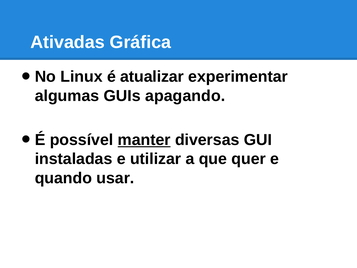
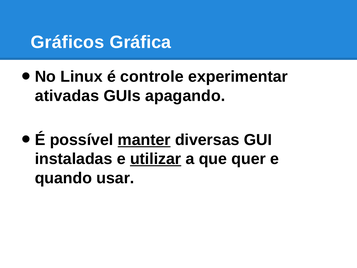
Ativadas: Ativadas -> Gráficos
atualizar: atualizar -> controle
algumas: algumas -> ativadas
utilizar underline: none -> present
